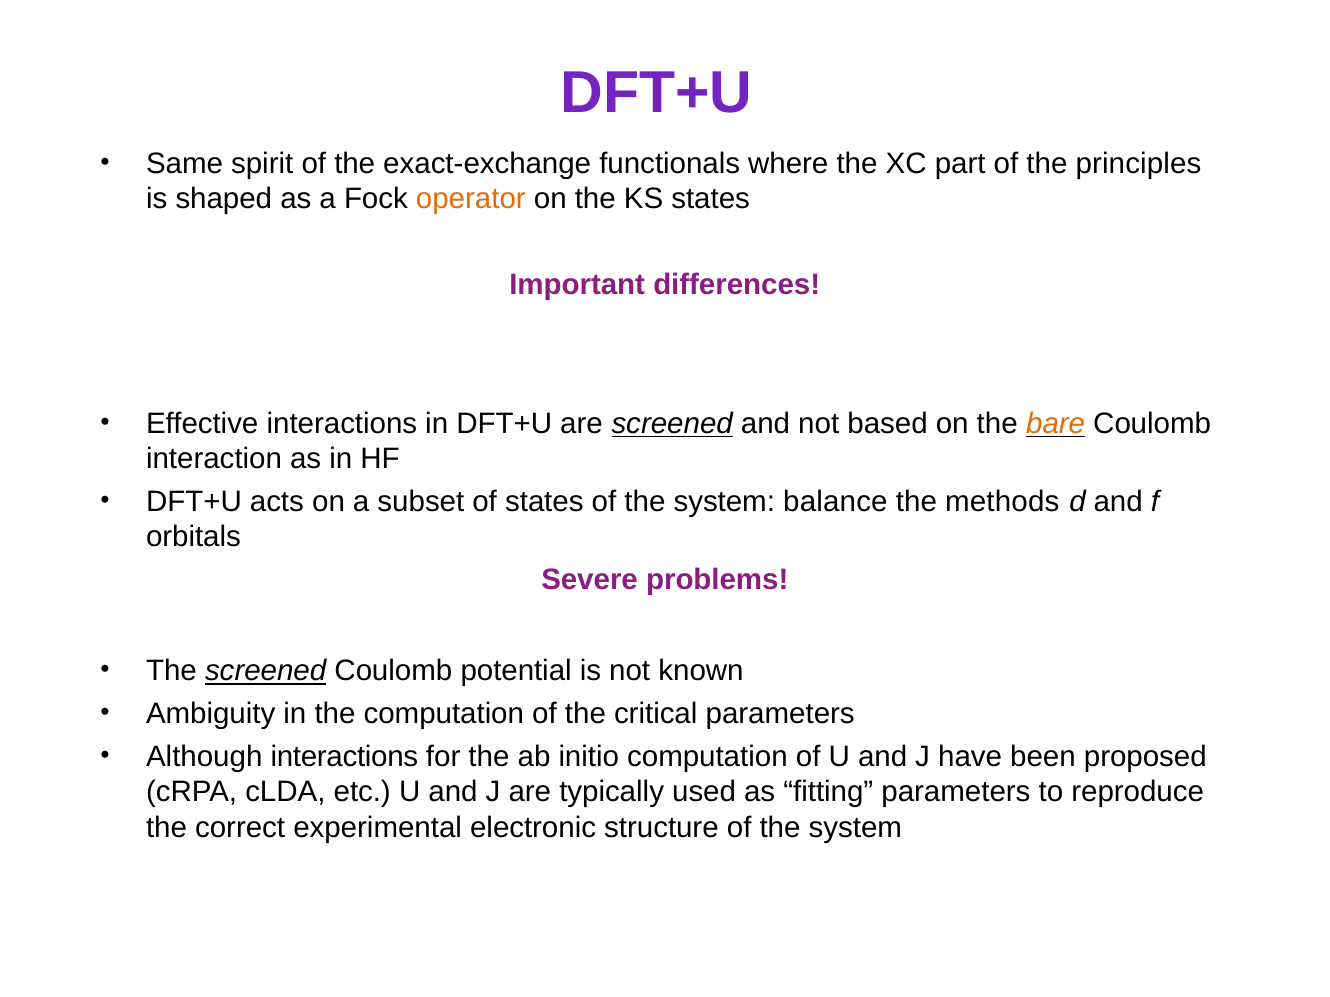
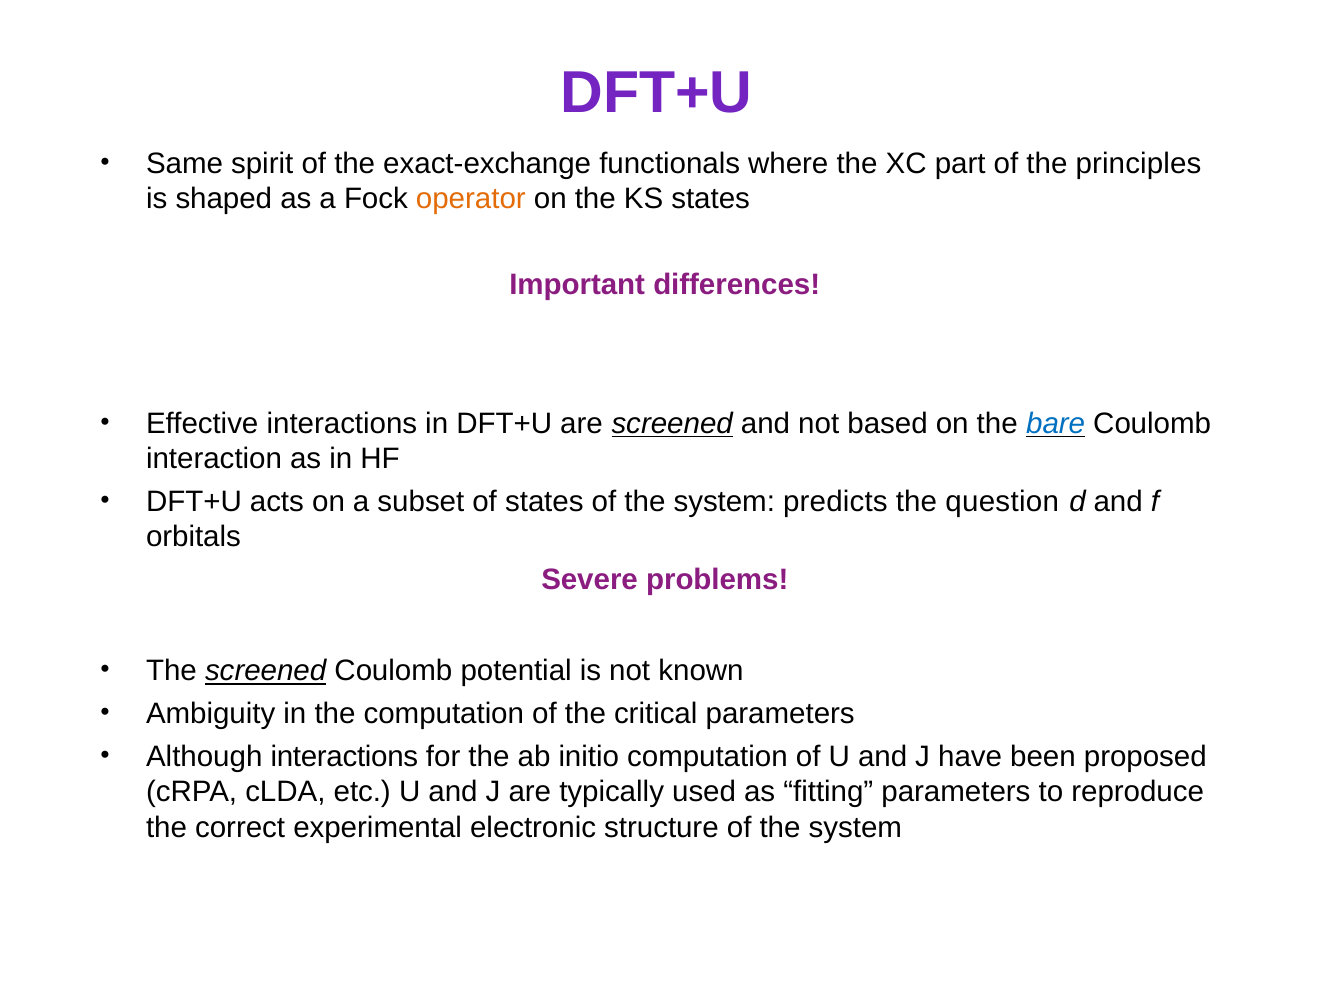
bare colour: orange -> blue
balance: balance -> predicts
methods: methods -> question
